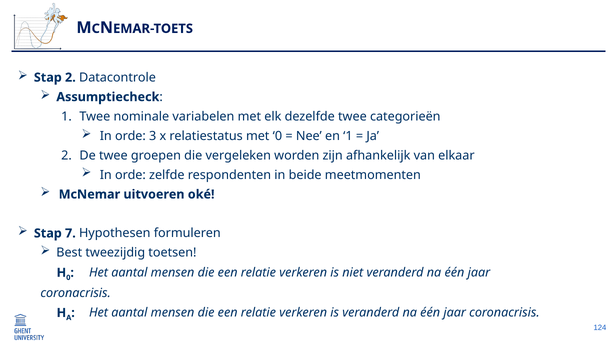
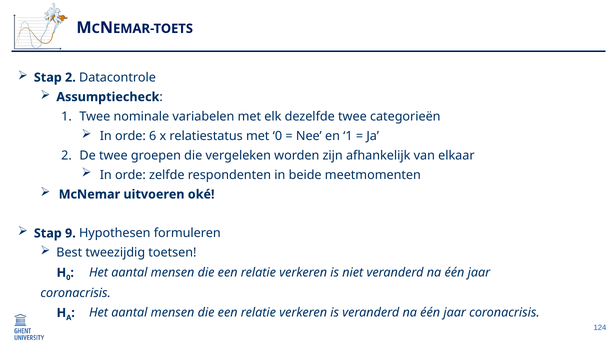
3: 3 -> 6
7: 7 -> 9
